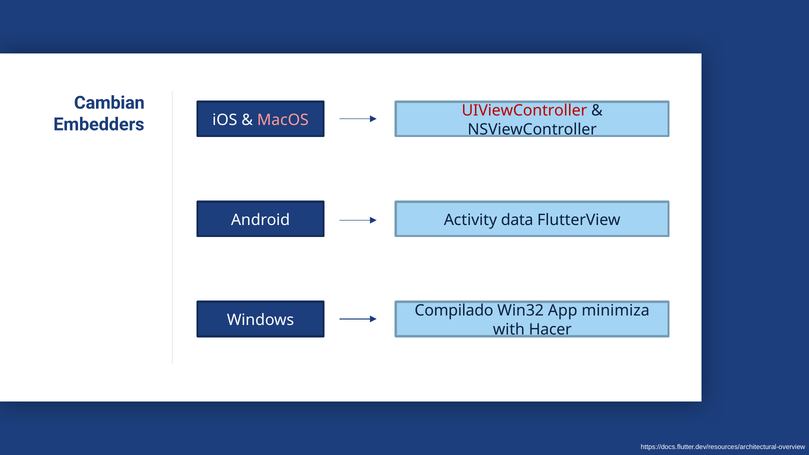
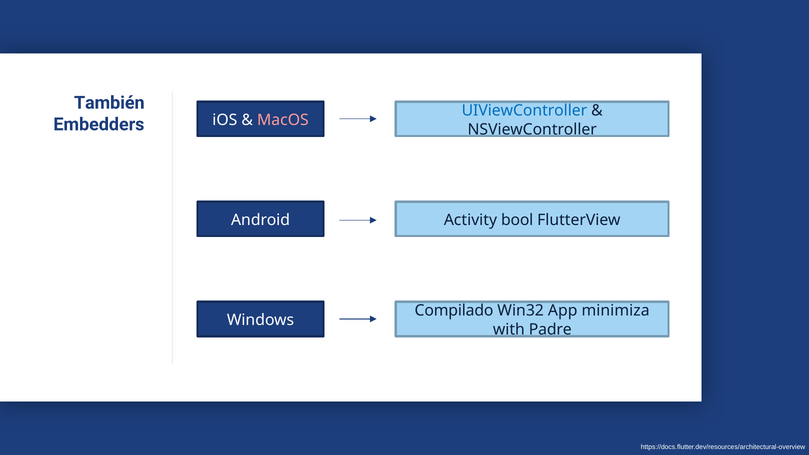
Cambian: Cambian -> También
UIViewController colour: red -> blue
data: data -> bool
Hacer: Hacer -> Padre
